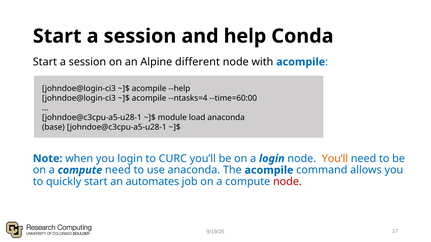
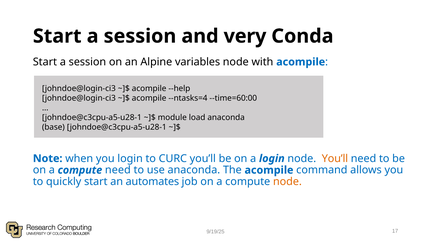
help: help -> very
different: different -> variables
node at (287, 182) colour: red -> orange
